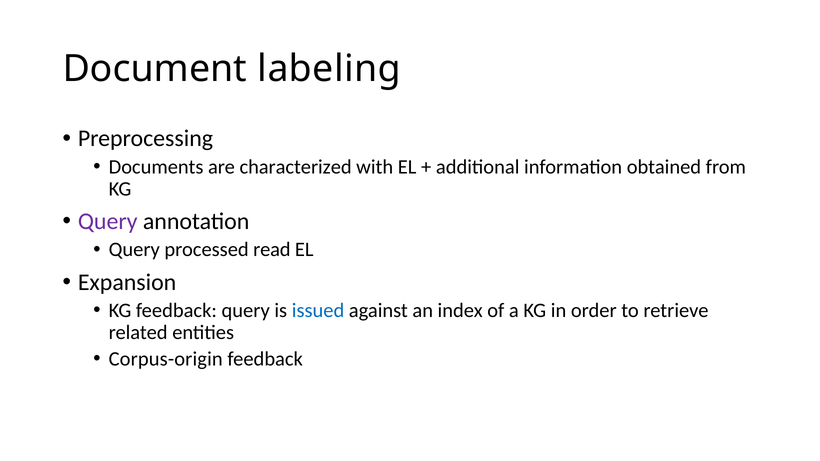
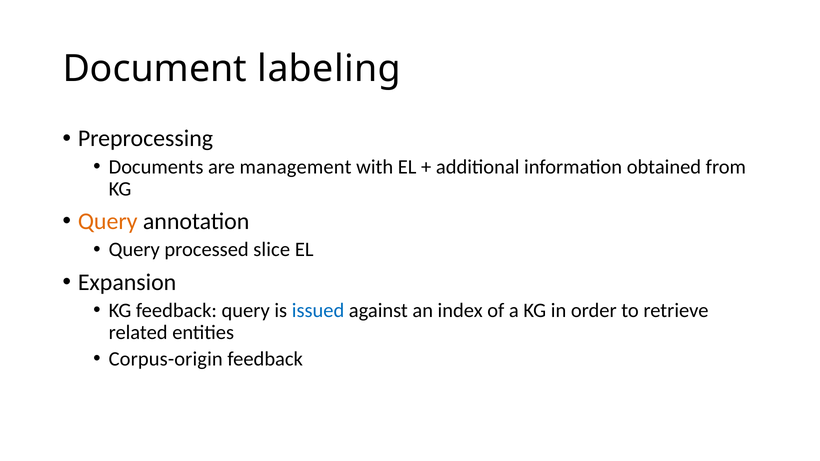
characterized: characterized -> management
Query at (108, 222) colour: purple -> orange
read: read -> slice
